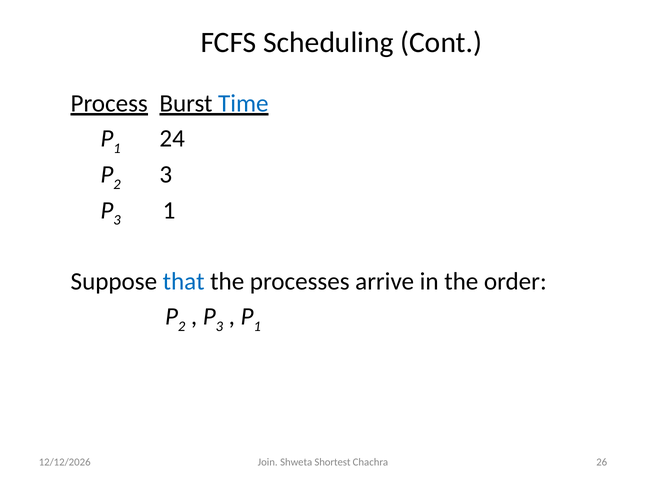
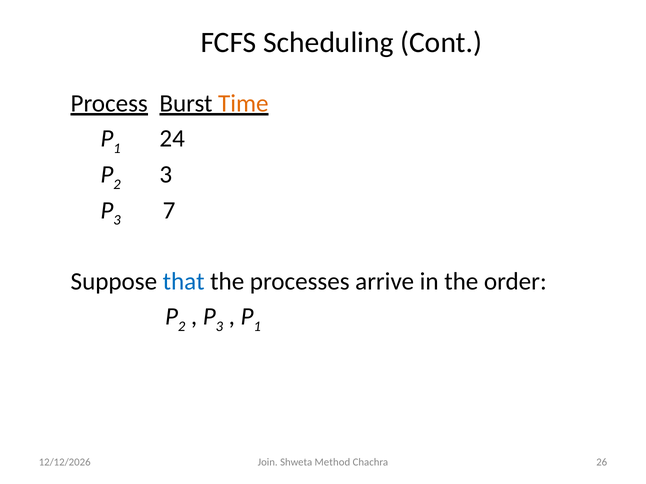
Time colour: blue -> orange
3 1: 1 -> 7
Shortest: Shortest -> Method
